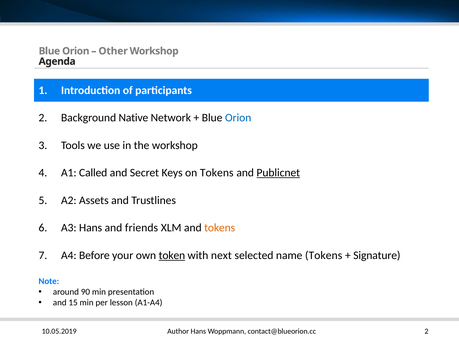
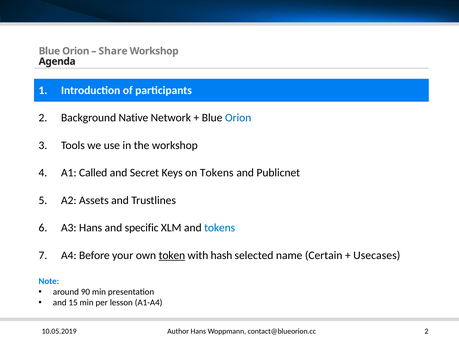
Other: Other -> Share
Publicnet underline: present -> none
friends: friends -> specific
tokens at (220, 228) colour: orange -> blue
next: next -> hash
name Tokens: Tokens -> Certain
Signature: Signature -> Usecases
